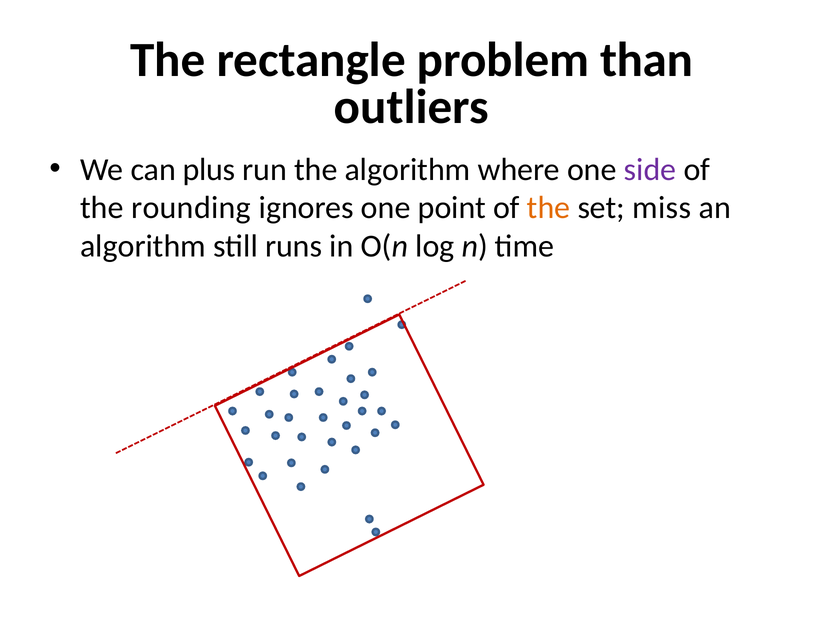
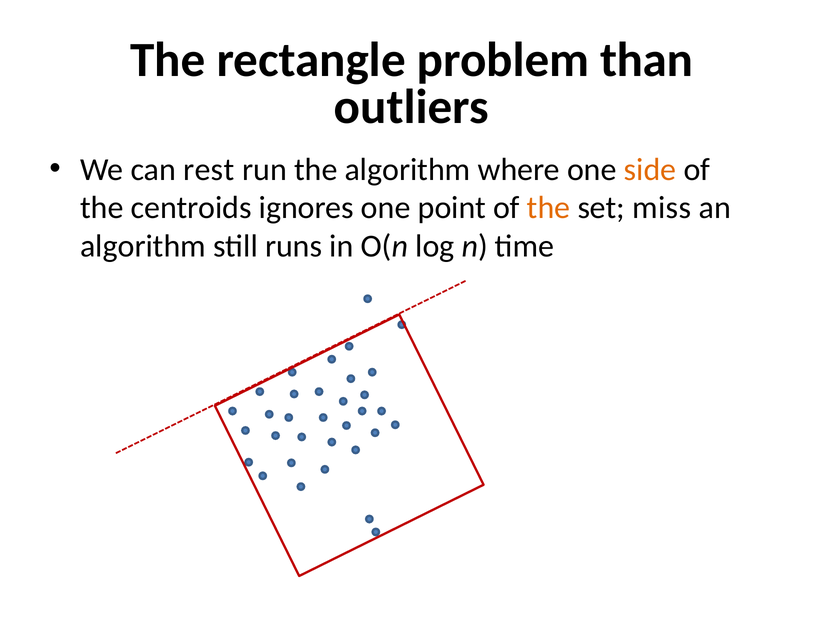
plus: plus -> rest
side colour: purple -> orange
rounding: rounding -> centroids
